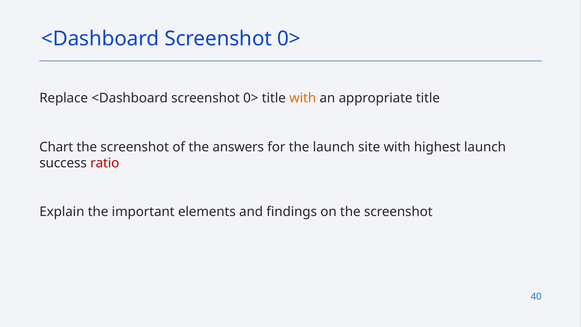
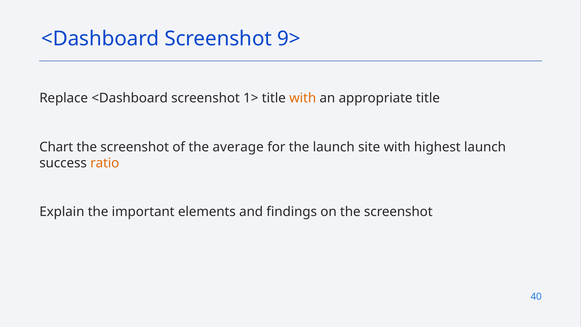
0> at (289, 39): 0> -> 9>
Replace <Dashboard screenshot 0>: 0> -> 1>
answers: answers -> average
ratio colour: red -> orange
